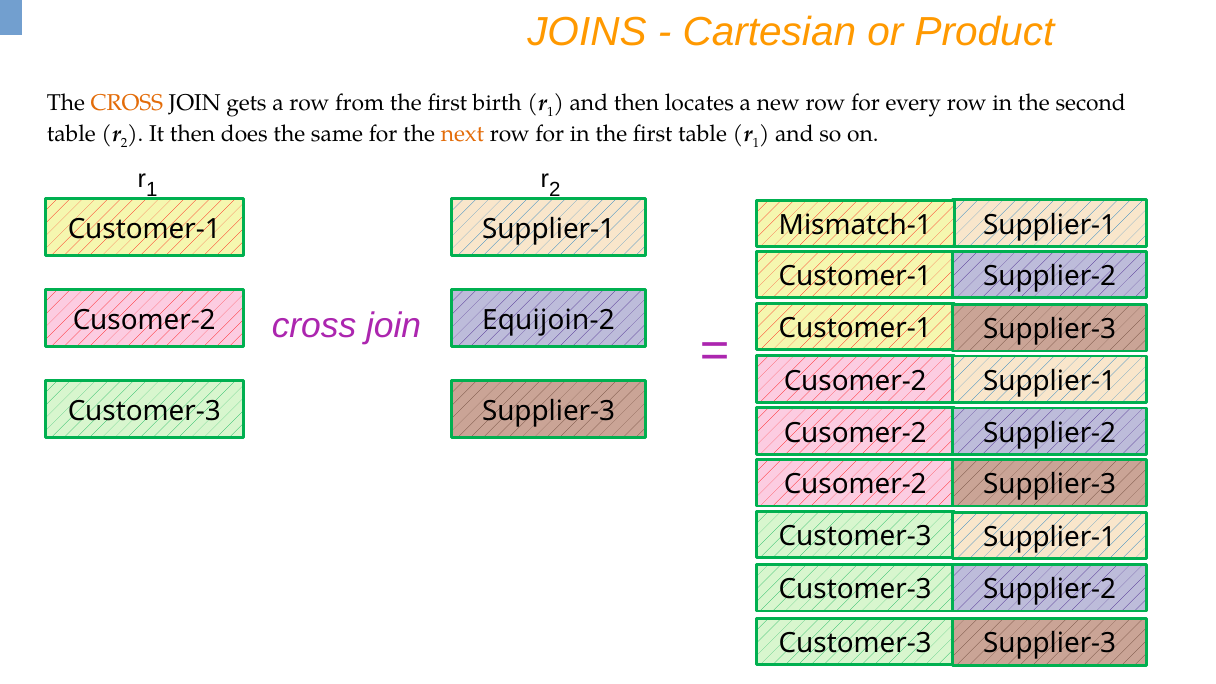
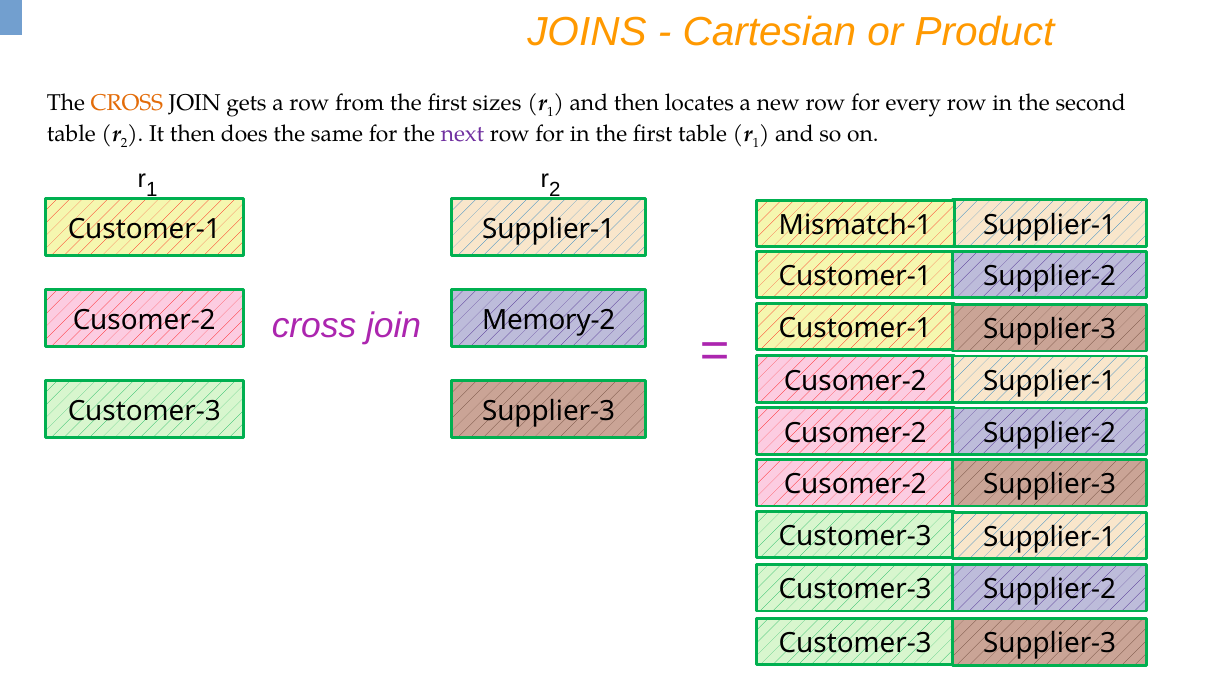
birth: birth -> sizes
next colour: orange -> purple
Equijoin-2: Equijoin-2 -> Memory-2
